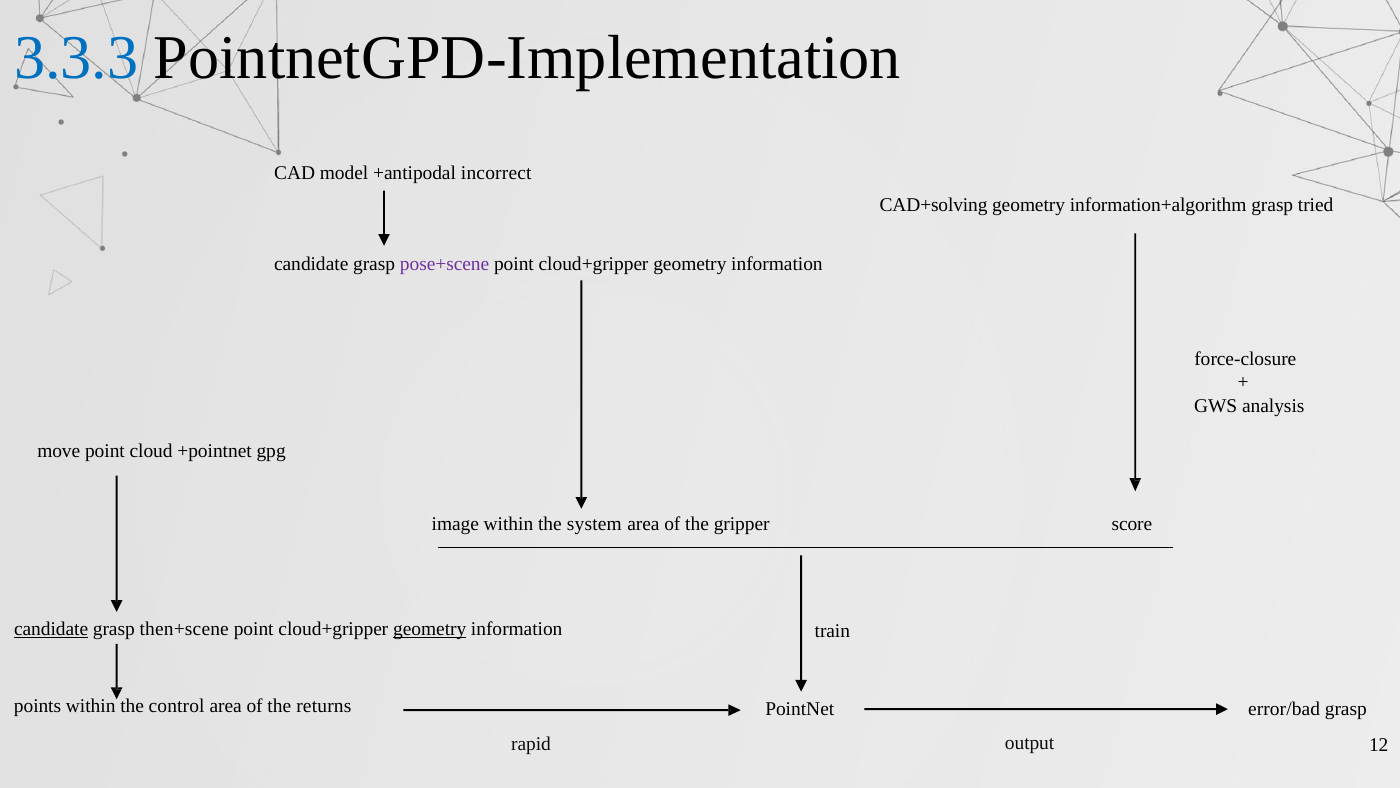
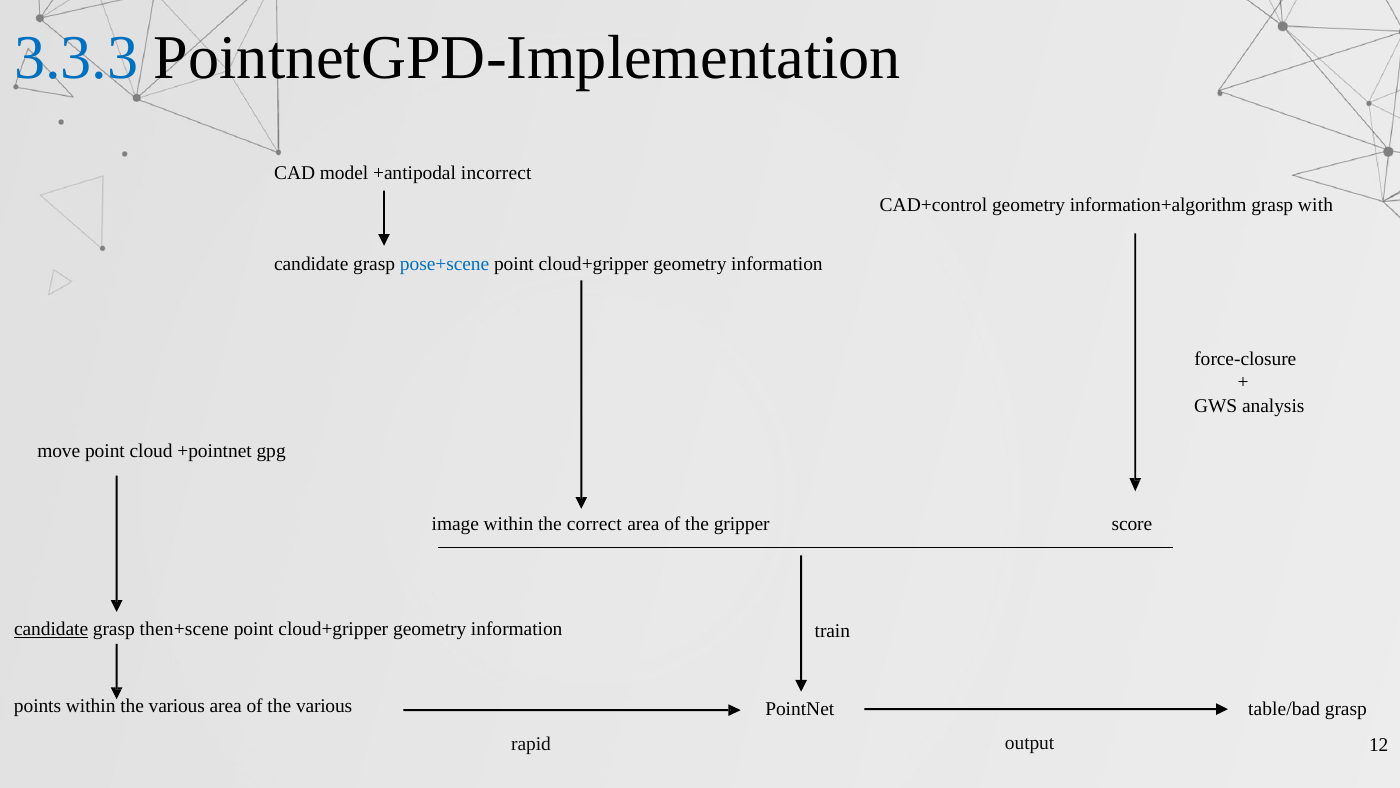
CAD+solving: CAD+solving -> CAD+control
tried: tried -> with
pose+scene colour: purple -> blue
system: system -> correct
geometry at (430, 629) underline: present -> none
within the control: control -> various
of the returns: returns -> various
error/bad: error/bad -> table/bad
